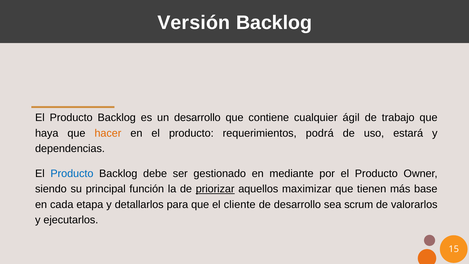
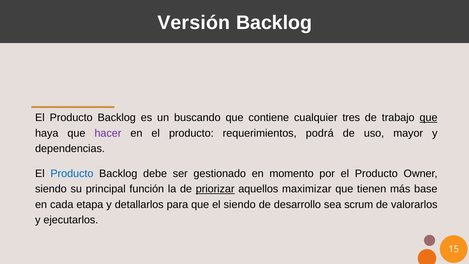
un desarrollo: desarrollo -> buscando
ágil: ágil -> tres
que at (429, 118) underline: none -> present
hacer colour: orange -> purple
estará: estará -> mayor
mediante: mediante -> momento
el cliente: cliente -> siendo
